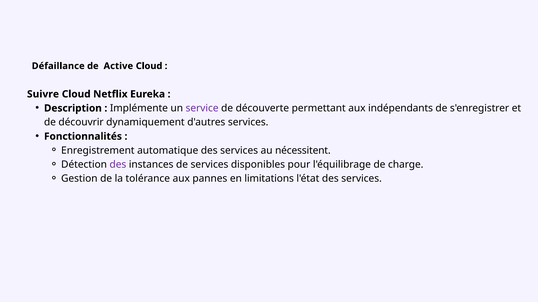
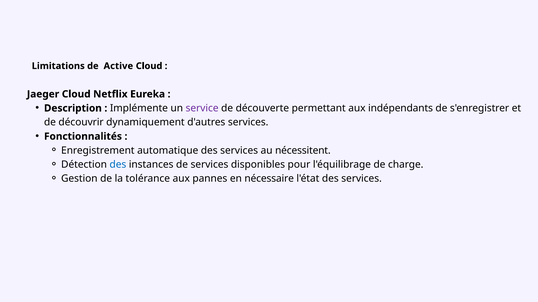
Défaillance: Défaillance -> Limitations
Suivre: Suivre -> Jaeger
des at (118, 165) colour: purple -> blue
limitations: limitations -> nécessaire
